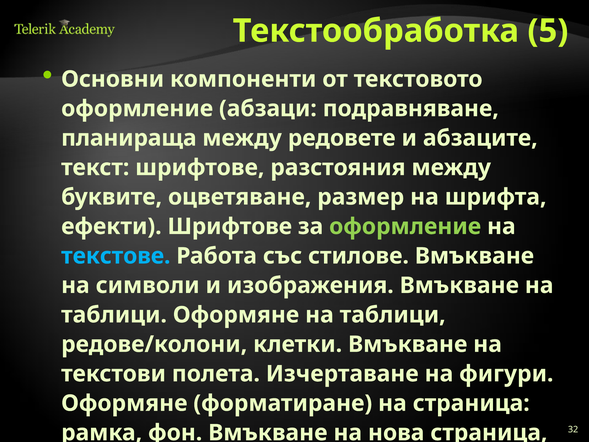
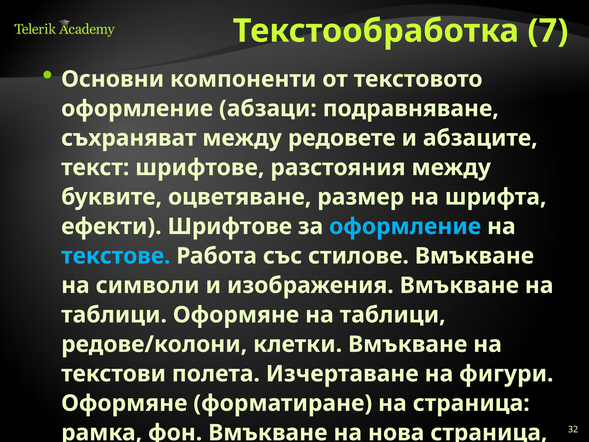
5: 5 -> 7
планираща: планираща -> съхраняват
оформление at (405, 226) colour: light green -> light blue
